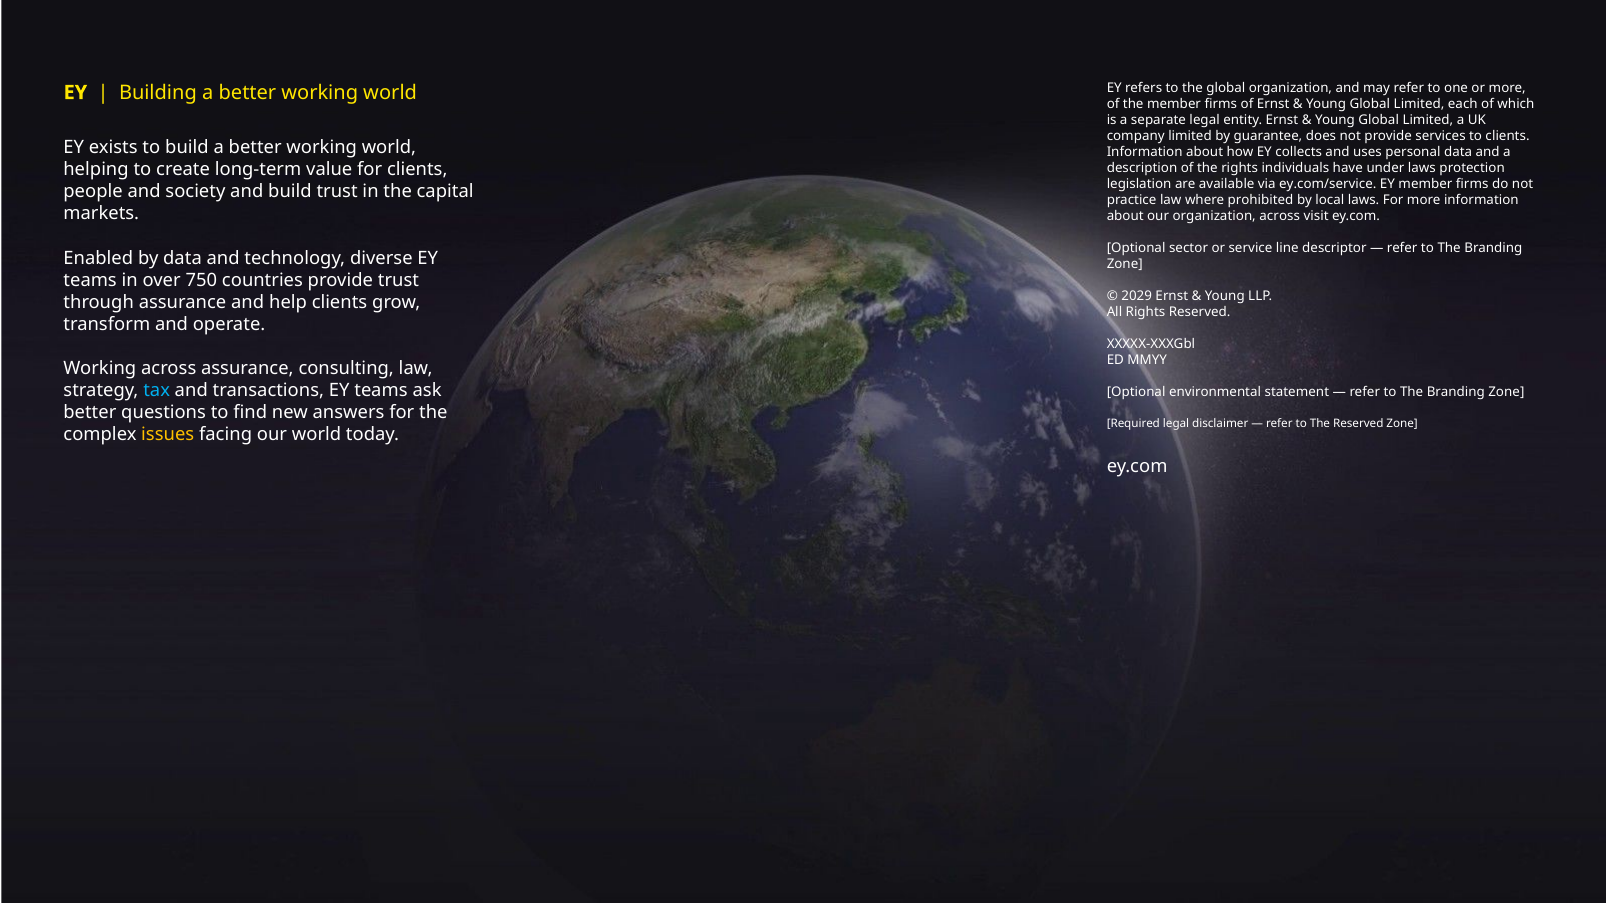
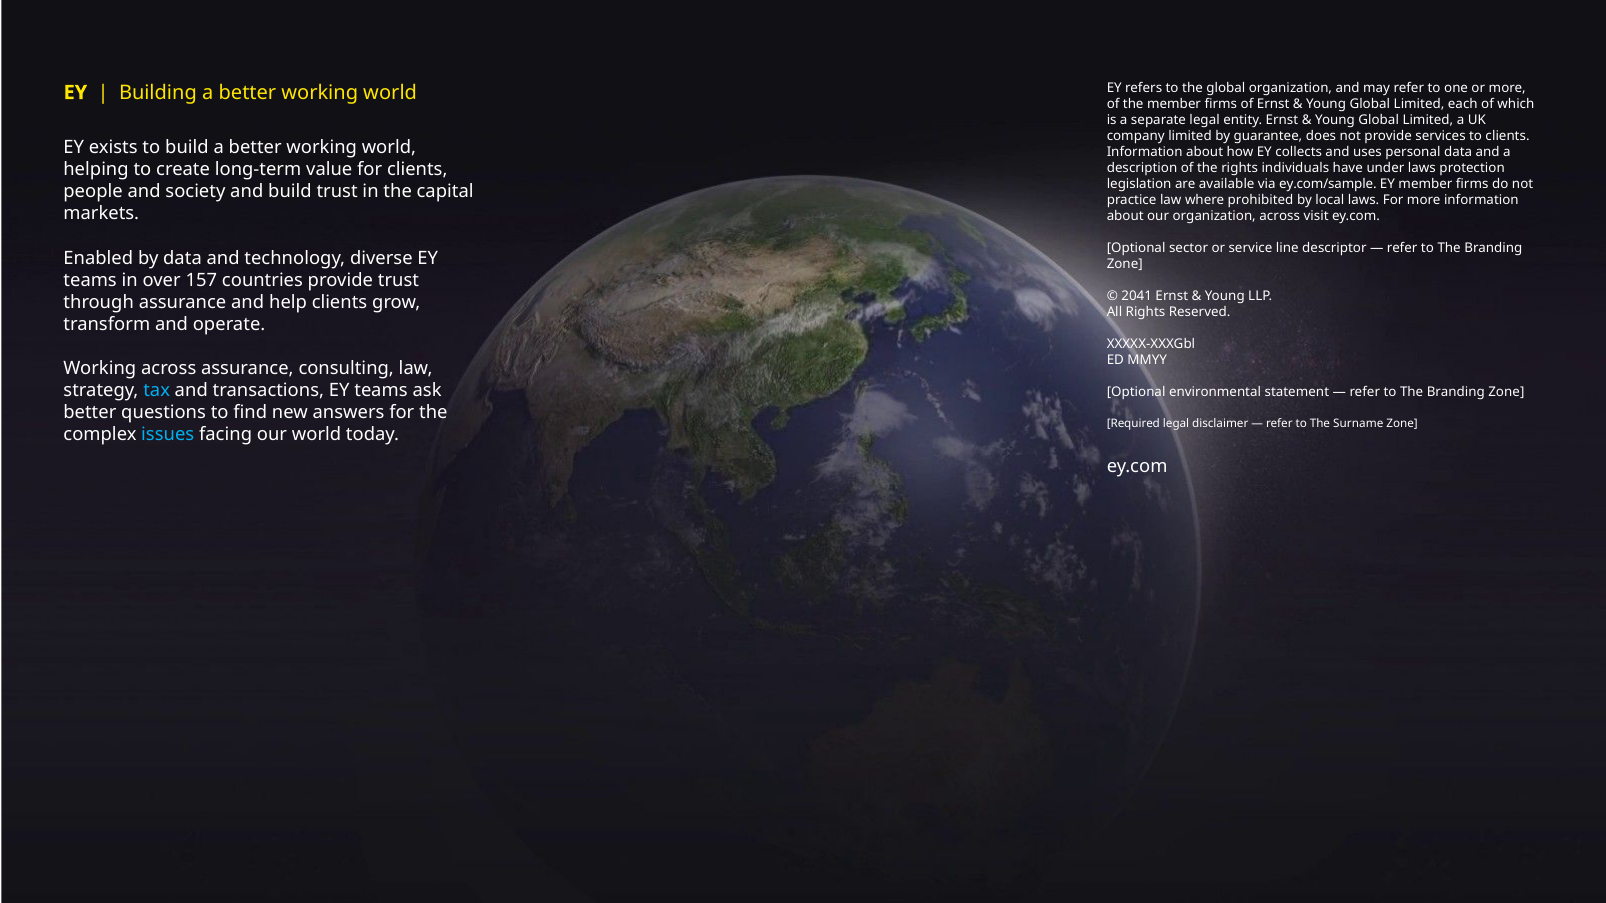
ey.com/service: ey.com/service -> ey.com/sample
750: 750 -> 157
2029: 2029 -> 2041
The Reserved: Reserved -> Surname
issues colour: yellow -> light blue
